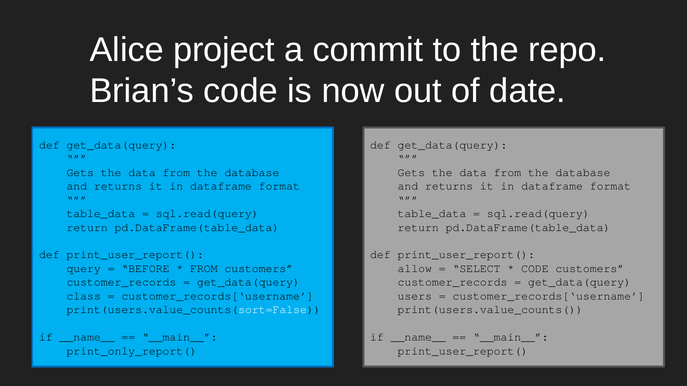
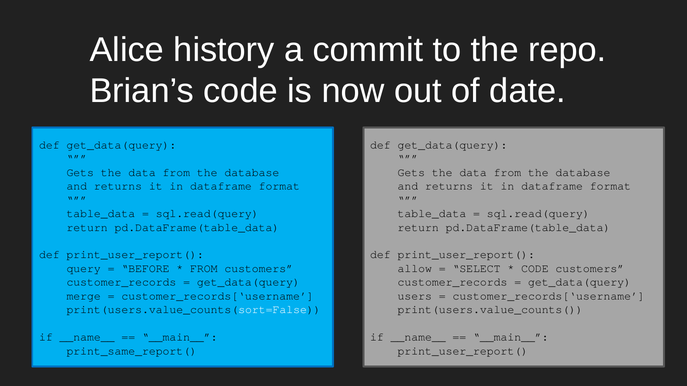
project: project -> history
class: class -> merge
print_only_report(: print_only_report( -> print_same_report(
